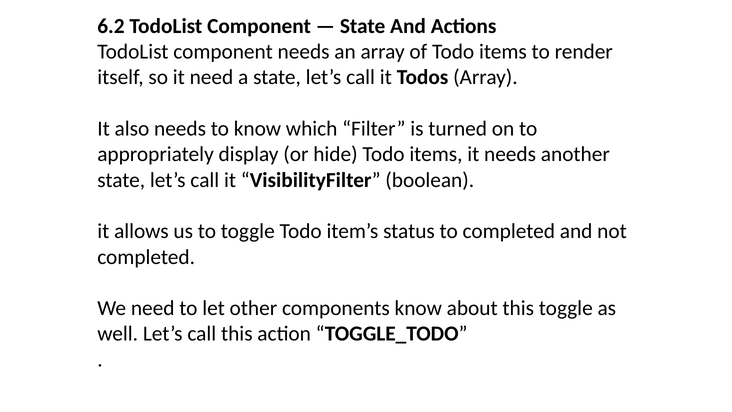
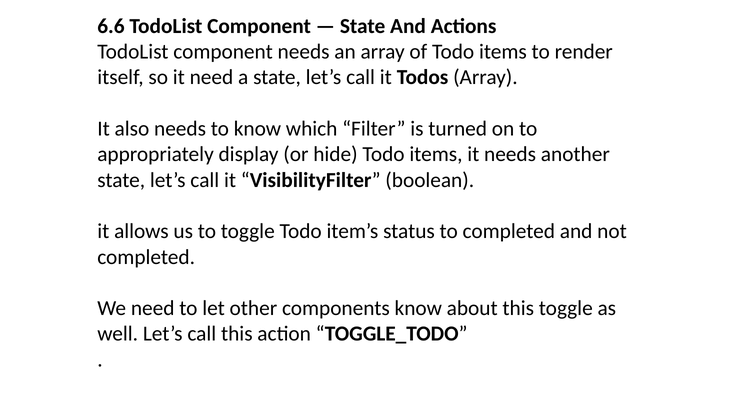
6.2: 6.2 -> 6.6
